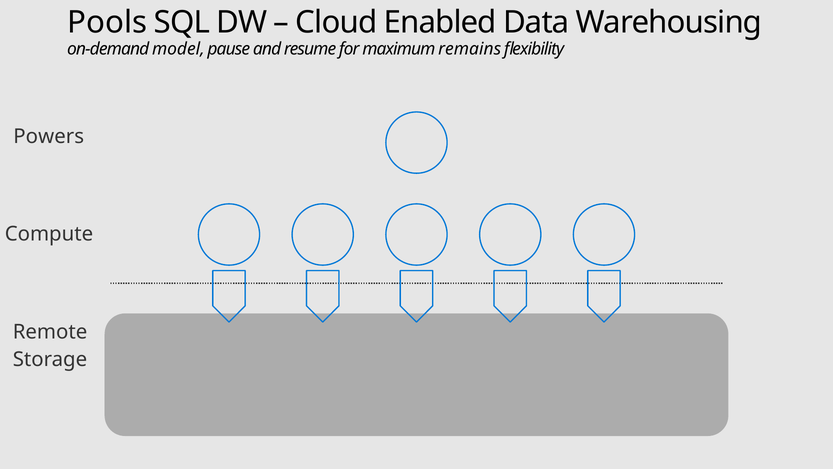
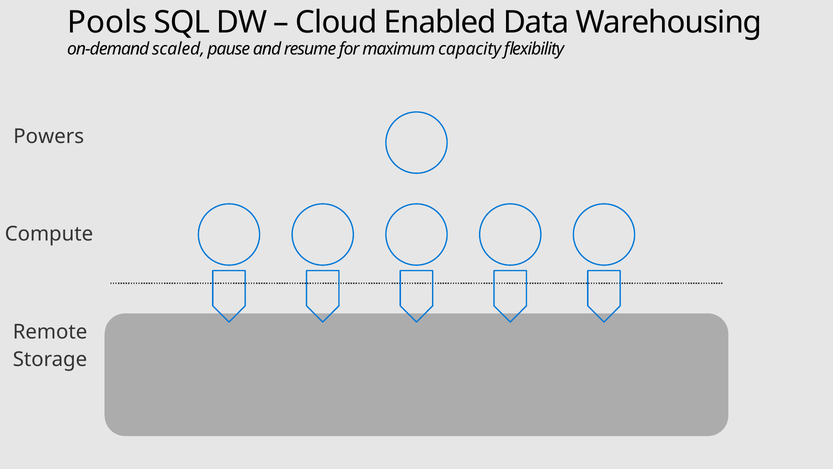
model: model -> scaled
remains: remains -> capacity
